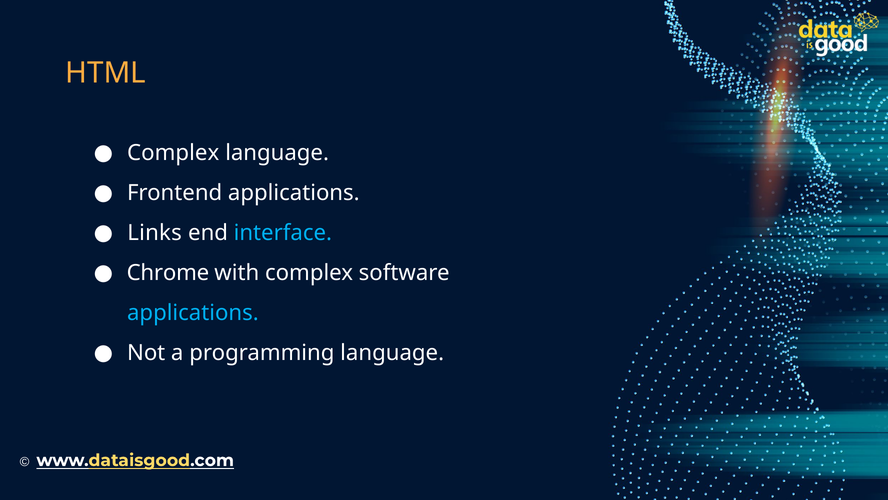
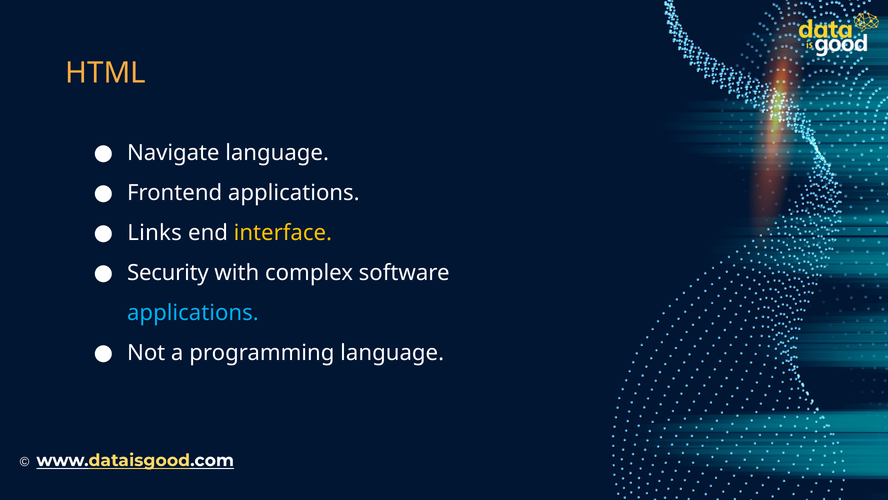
Complex at (173, 153): Complex -> Navigate
interface colour: light blue -> yellow
Chrome: Chrome -> Security
